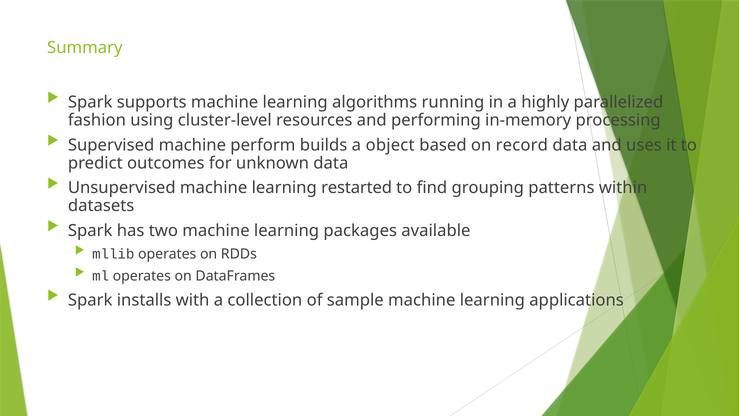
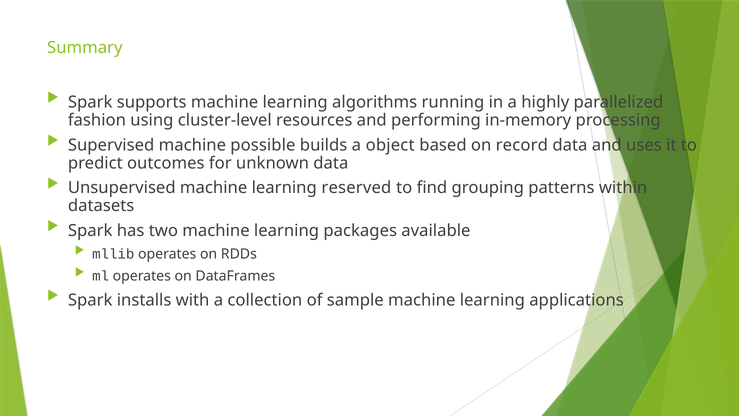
perform: perform -> possible
restarted: restarted -> reserved
